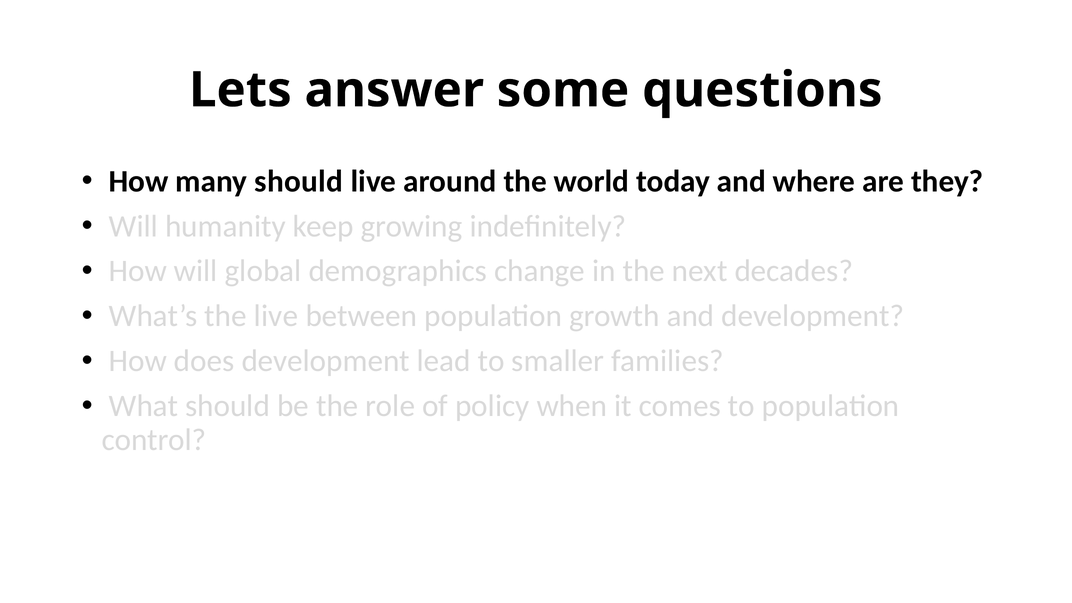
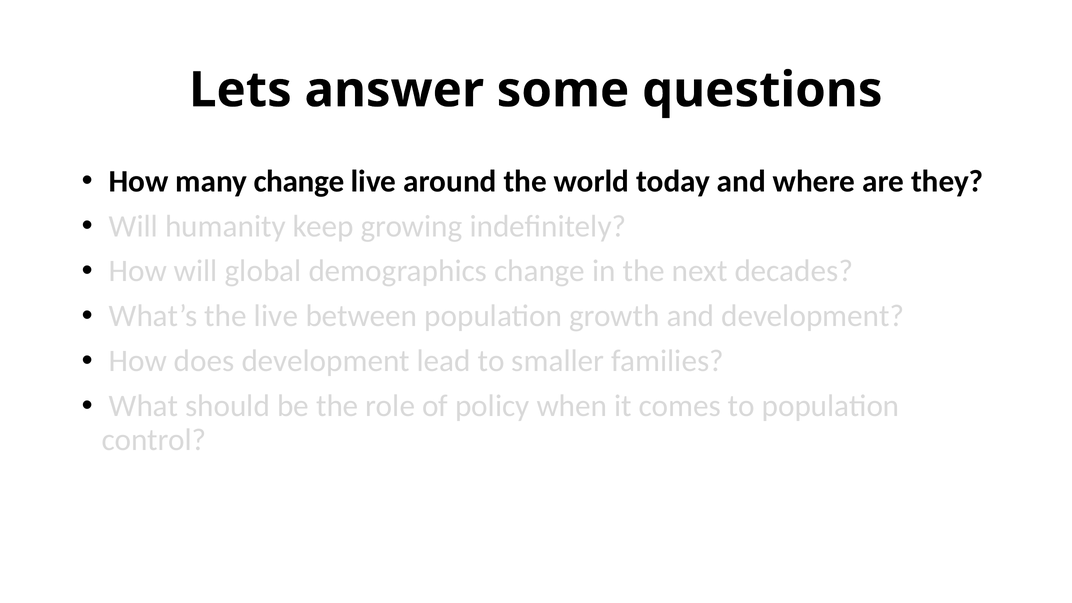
many should: should -> change
